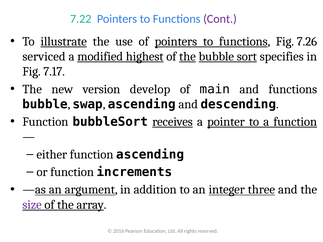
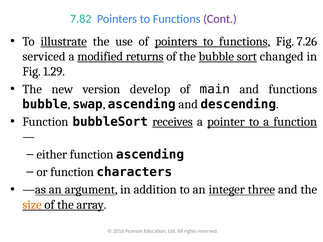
7.22: 7.22 -> 7.82
highest: highest -> returns
the at (187, 57) underline: present -> none
specifies: specifies -> changed
7.17: 7.17 -> 1.29
increments: increments -> characters
size colour: purple -> orange
